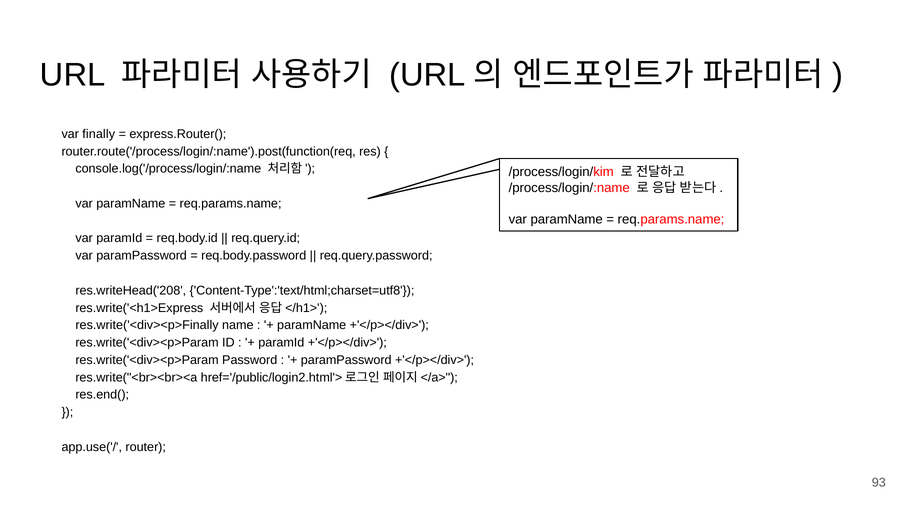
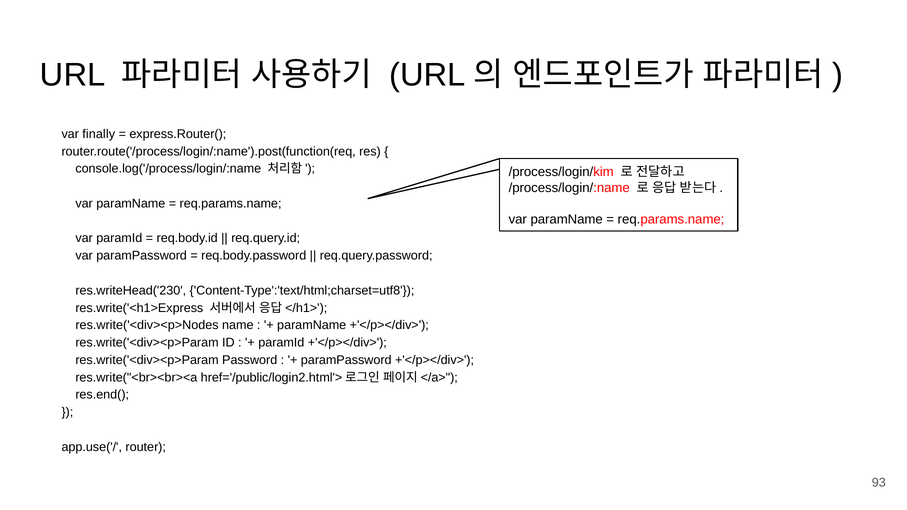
res.writeHead('208: res.writeHead('208 -> res.writeHead('230
res.write('<div><p>Finally: res.write('<div><p>Finally -> res.write('<div><p>Nodes
